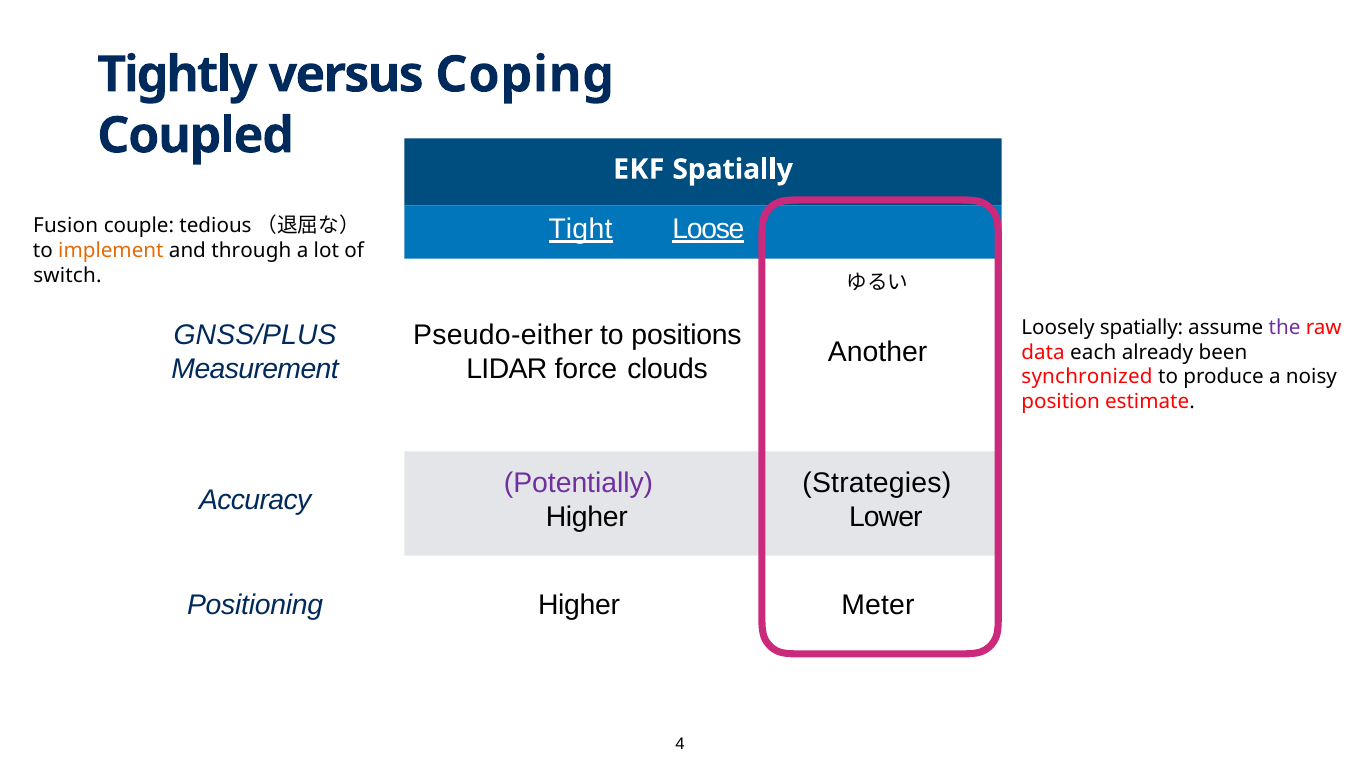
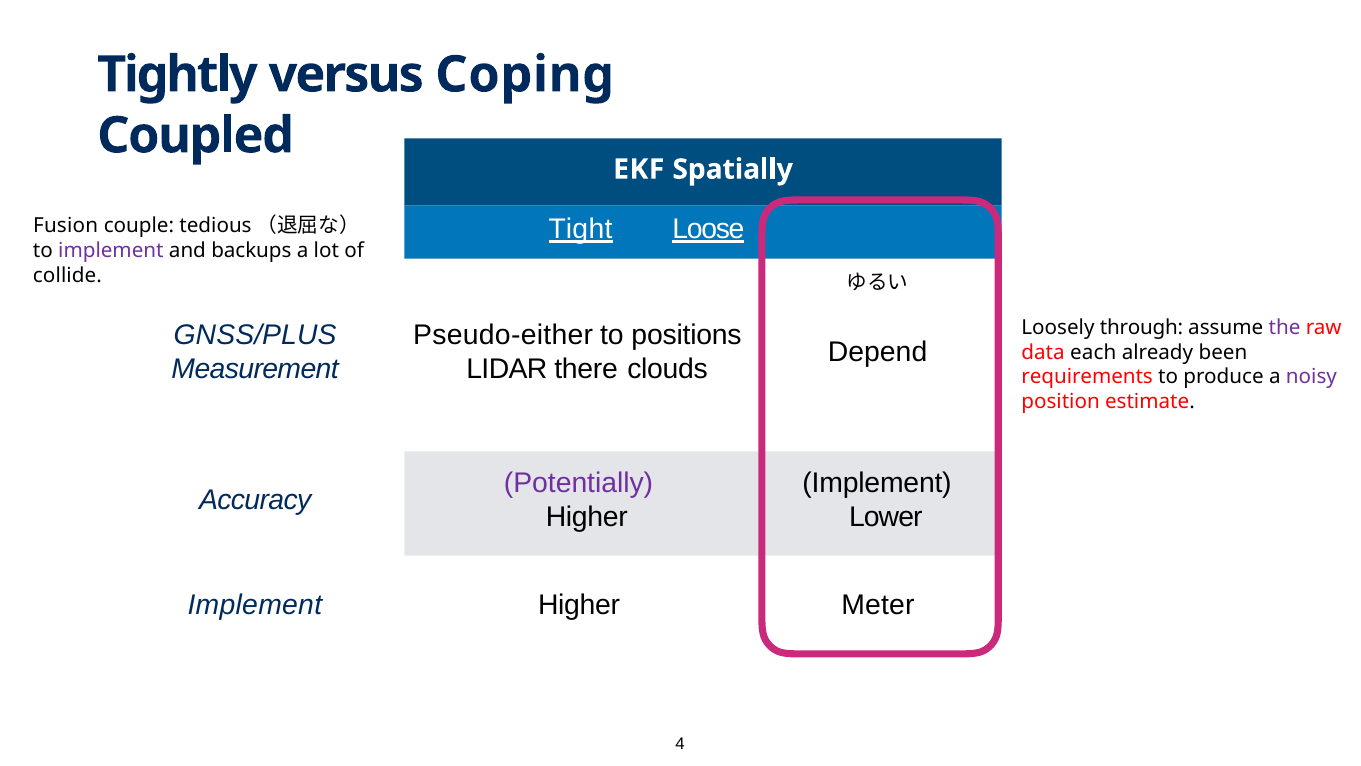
implement at (111, 251) colour: orange -> purple
through: through -> backups
switch: switch -> collide
Loosely spatially: spatially -> through
Another: Another -> Depend
force: force -> there
synchronized: synchronized -> requirements
noisy colour: black -> purple
Strategies at (877, 483): Strategies -> Implement
Positioning at (255, 604): Positioning -> Implement
